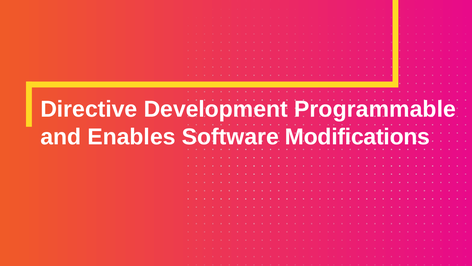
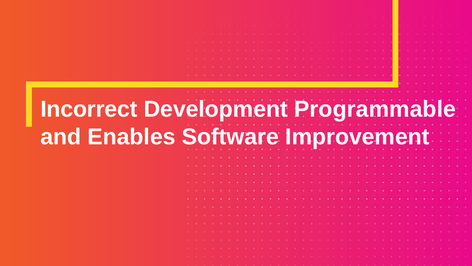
Directive: Directive -> Incorrect
Modifications: Modifications -> Improvement
